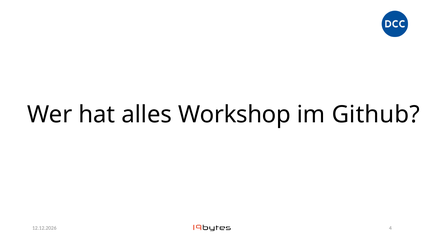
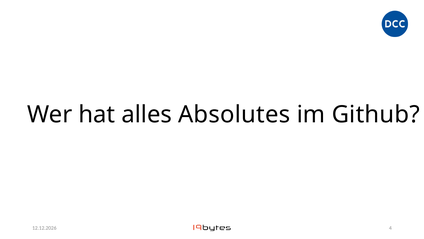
Workshop: Workshop -> Absolutes
